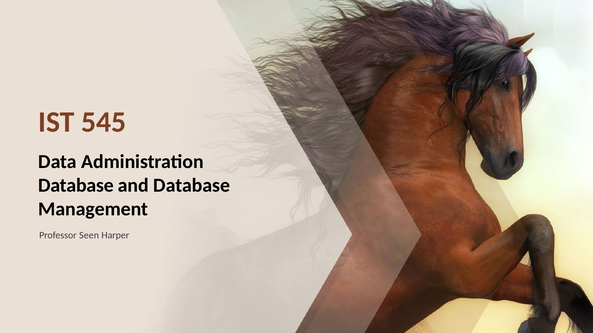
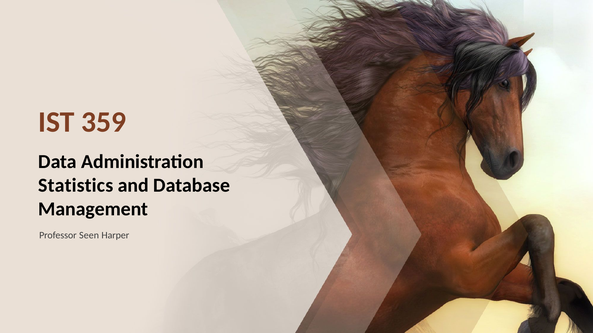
545: 545 -> 359
Database at (76, 186): Database -> Statistics
